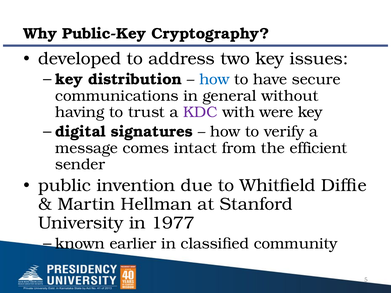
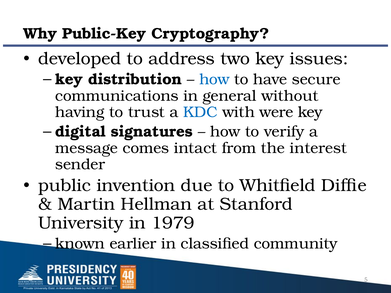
KDC colour: purple -> blue
efficient: efficient -> interest
1977: 1977 -> 1979
